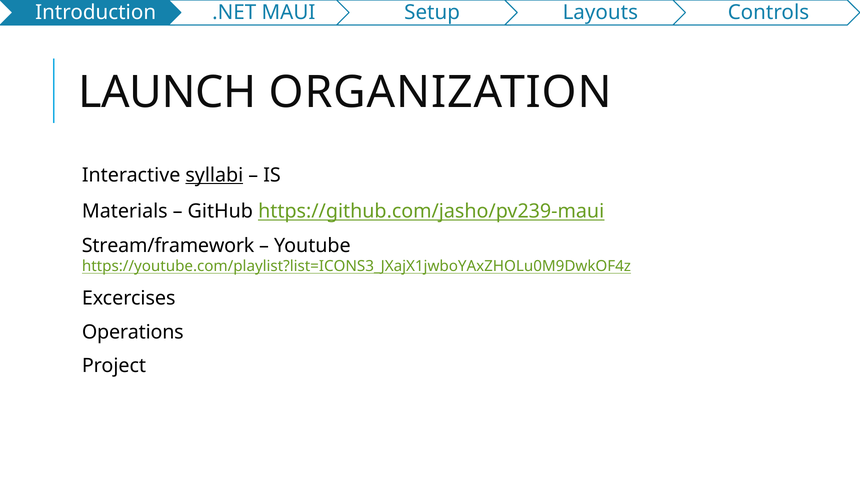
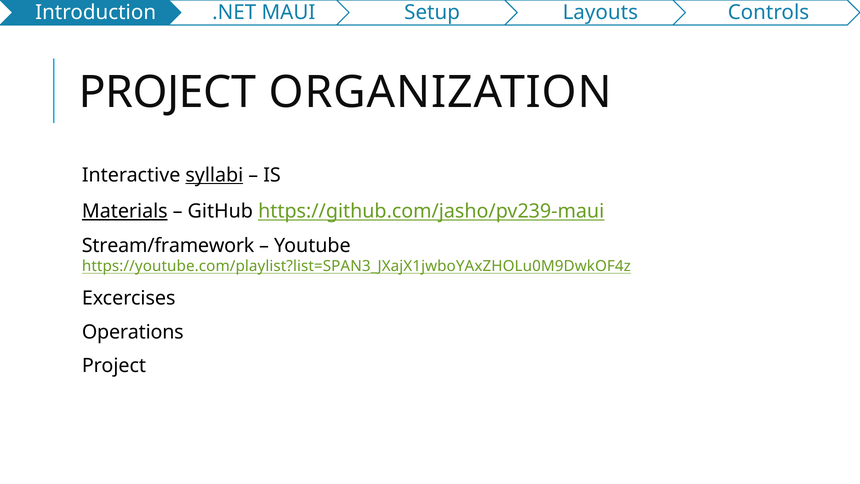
LAUNCH at (167, 92): LAUNCH -> PROJECT
Materials underline: none -> present
https://youtube.com/playlist?list=ICONS3_JXajX1jwboYAxZHOLu0M9DwkOF4z: https://youtube.com/playlist?list=ICONS3_JXajX1jwboYAxZHOLu0M9DwkOF4z -> https://youtube.com/playlist?list=SPAN3_JXajX1jwboYAxZHOLu0M9DwkOF4z
